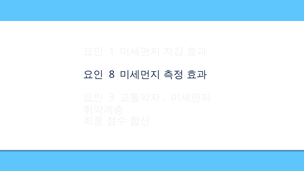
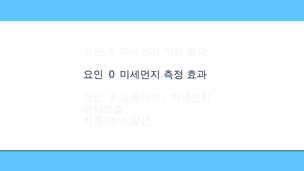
8: 8 -> 0
